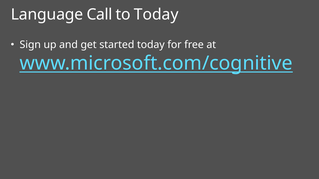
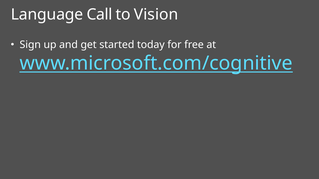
to Today: Today -> Vision
